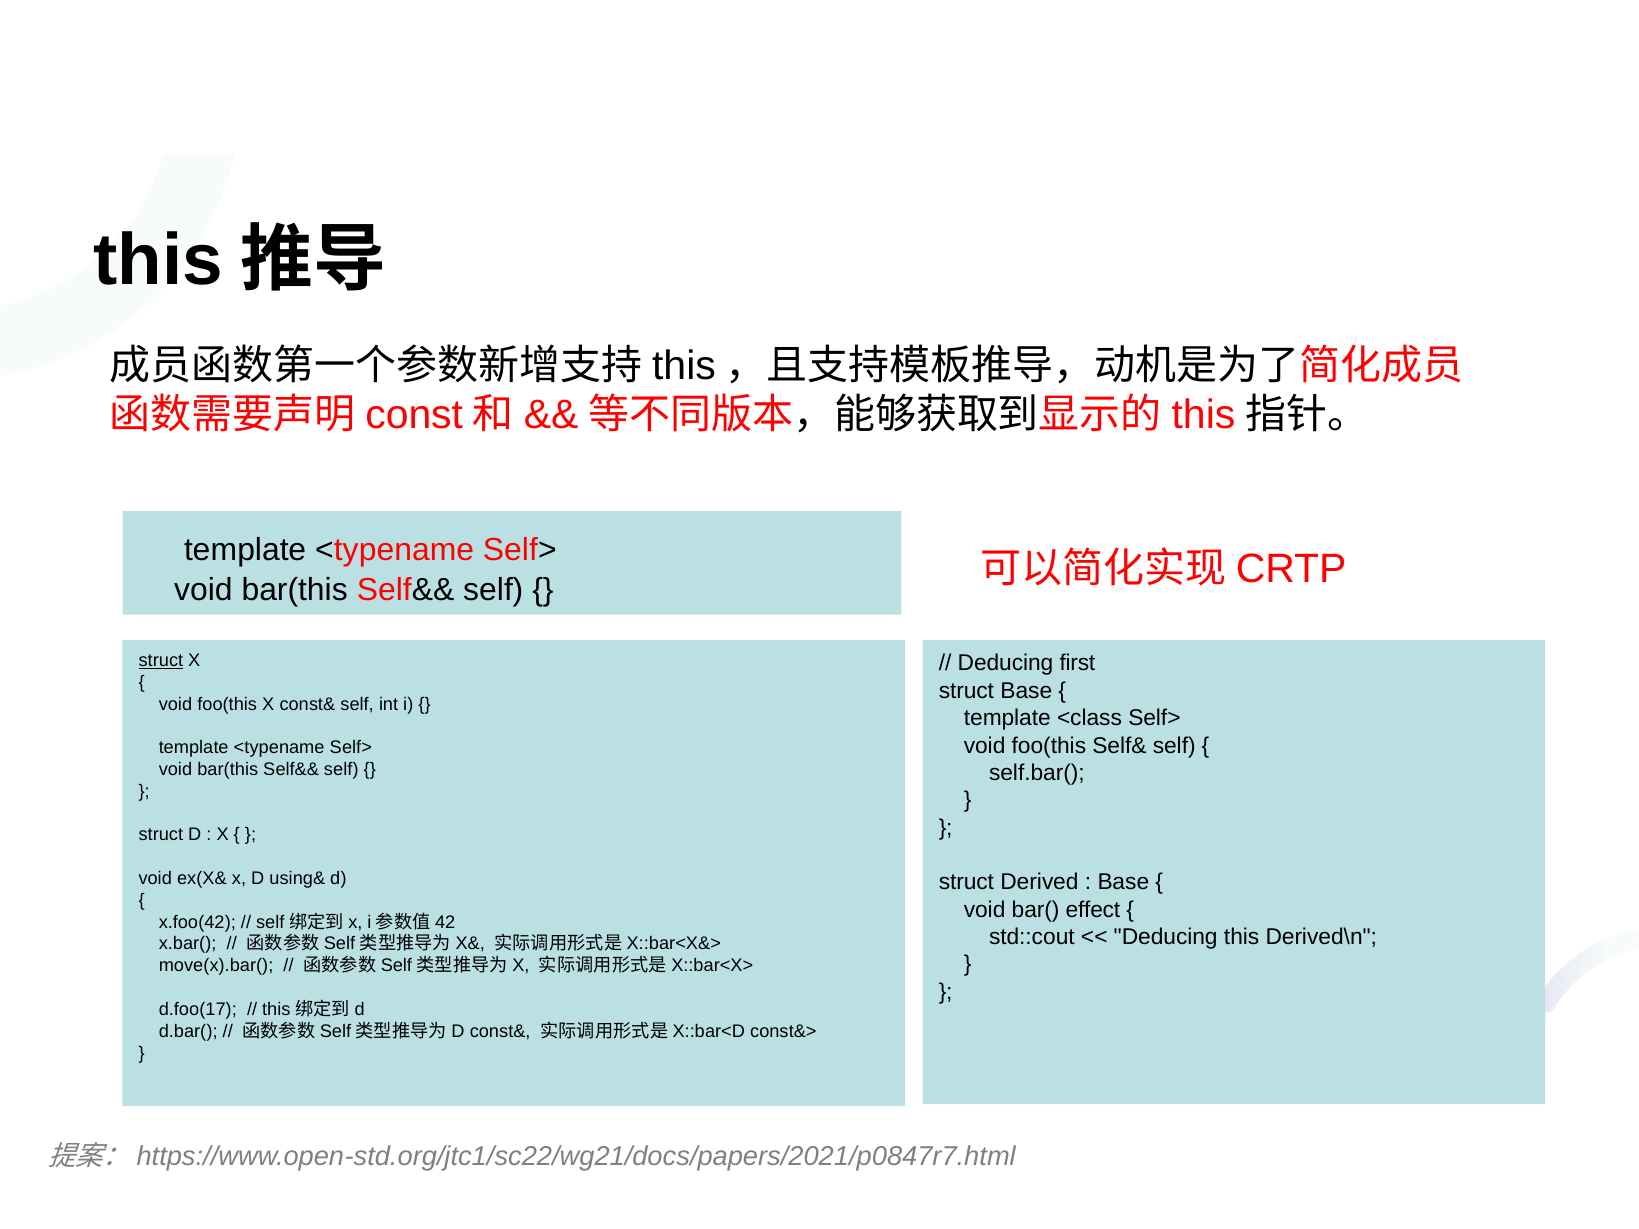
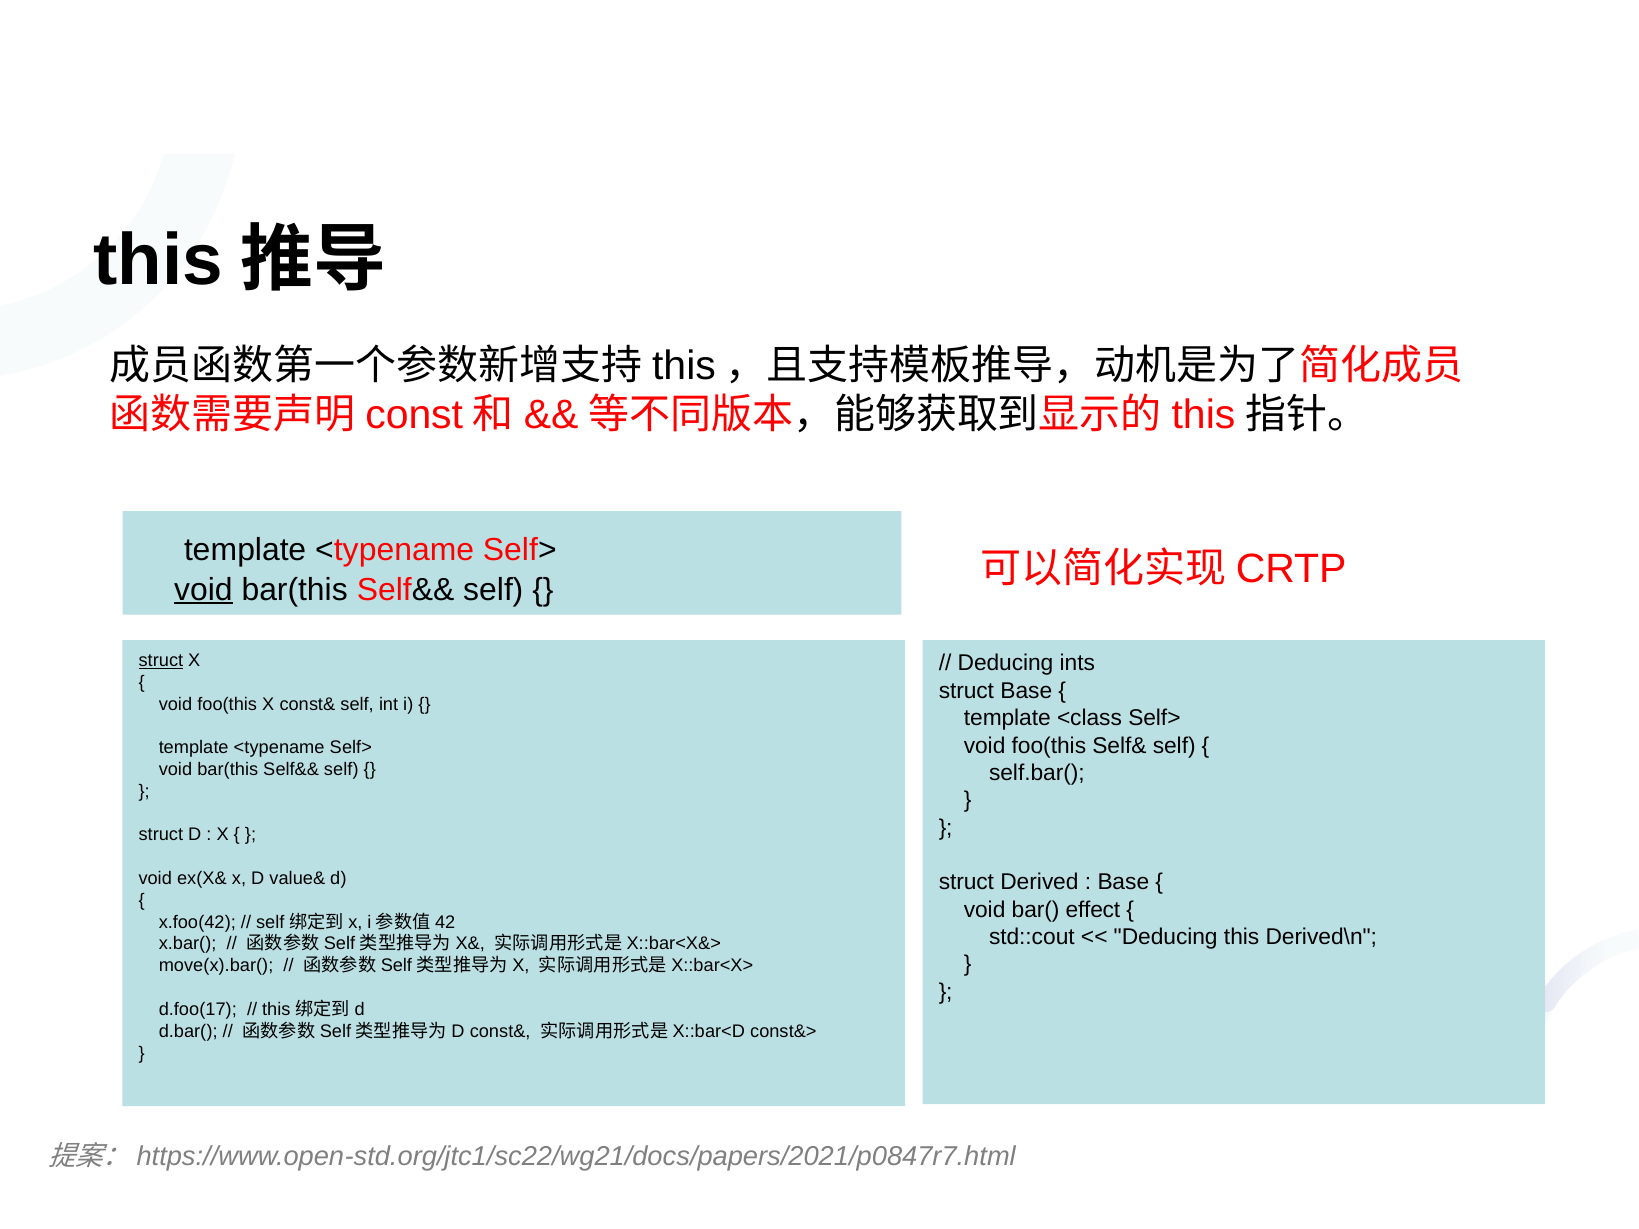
void at (203, 590) underline: none -> present
first: first -> ints
using&: using& -> value&
